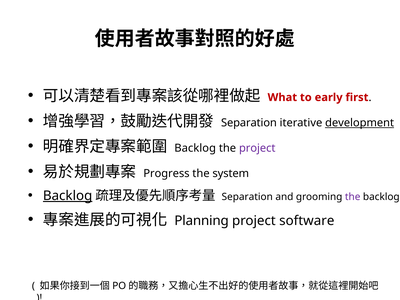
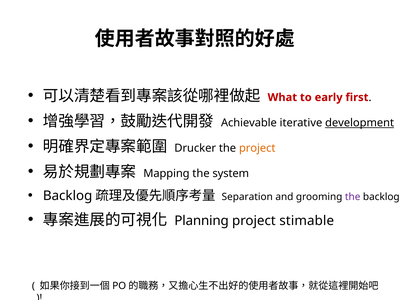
Separation at (249, 123): Separation -> Achievable
Backlog at (195, 148): Backlog -> Drucker
project at (257, 148) colour: purple -> orange
Progress: Progress -> Mapping
Backlog at (68, 196) underline: present -> none
software: software -> stimable
